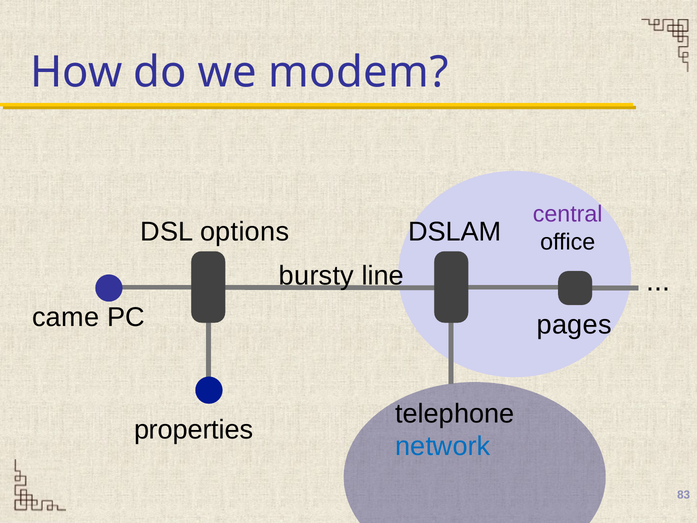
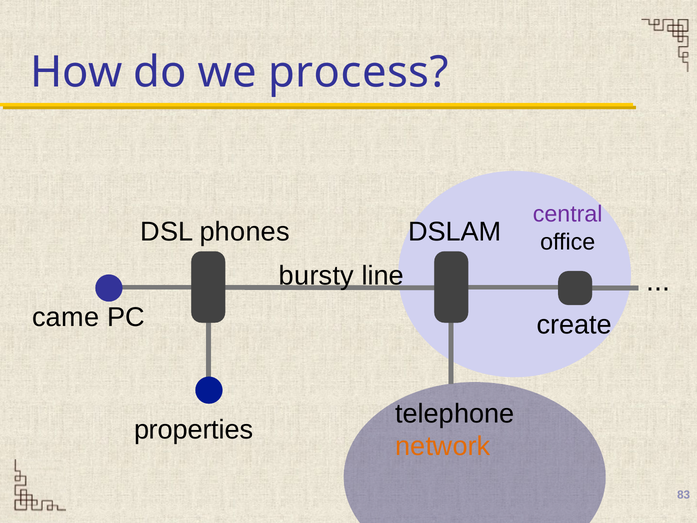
modem: modem -> process
options: options -> phones
pages: pages -> create
network colour: blue -> orange
